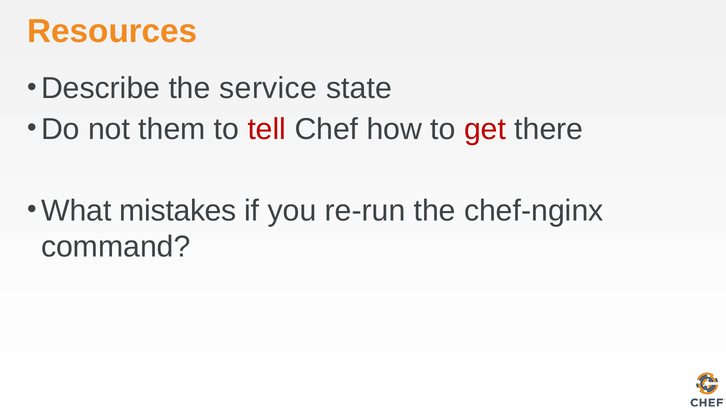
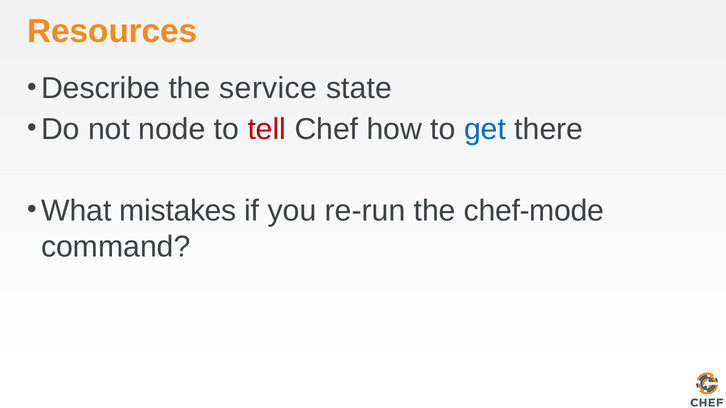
them: them -> node
get colour: red -> blue
chef-nginx: chef-nginx -> chef-mode
